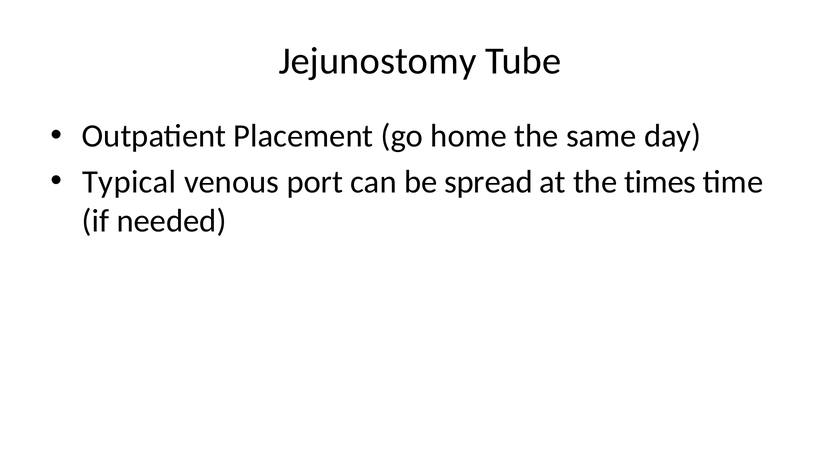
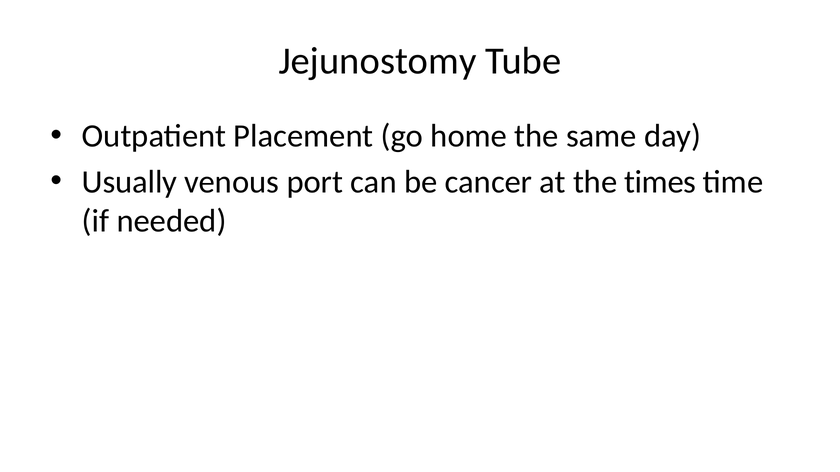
Typical: Typical -> Usually
spread: spread -> cancer
